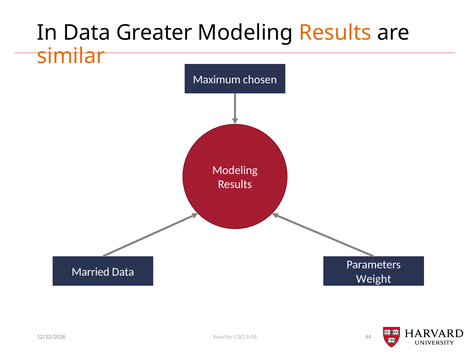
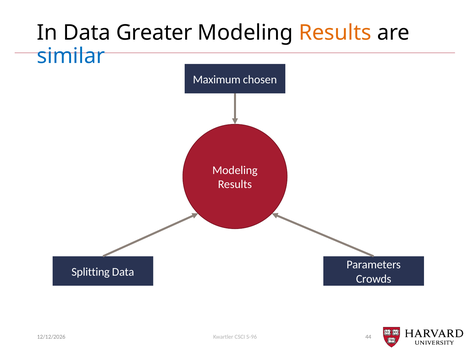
similar colour: orange -> blue
Married: Married -> Splitting
Weight: Weight -> Crowds
